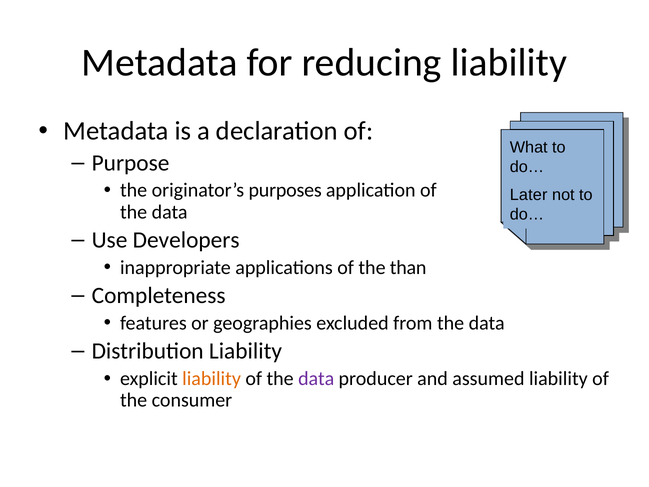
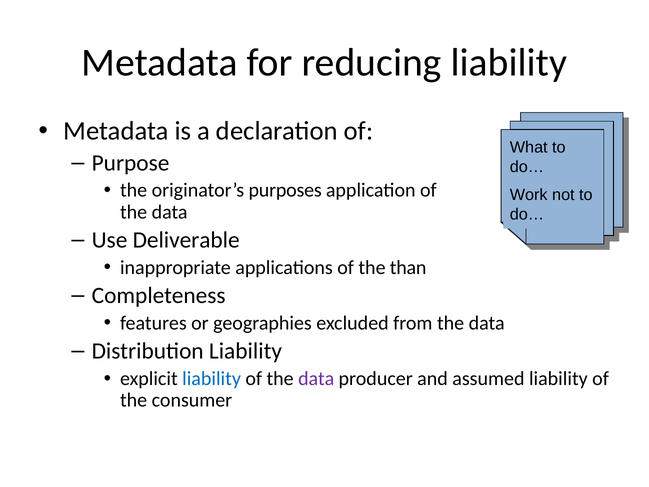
Later: Later -> Work
Developers: Developers -> Deliverable
liability at (212, 378) colour: orange -> blue
